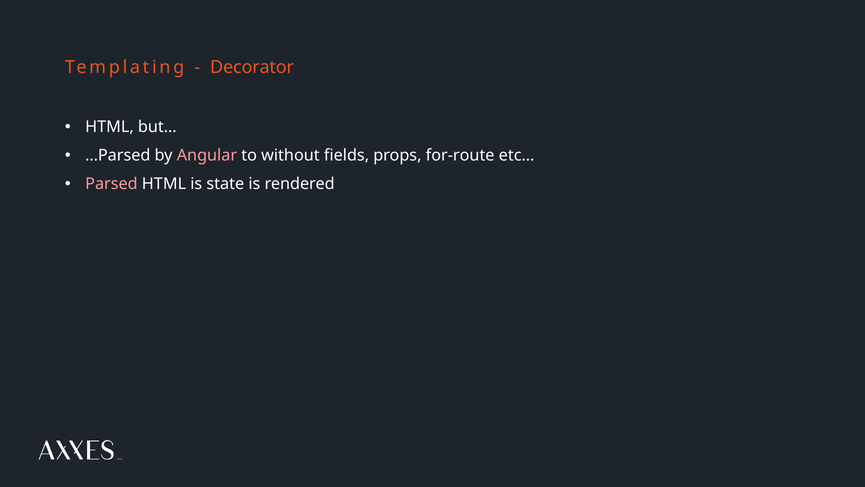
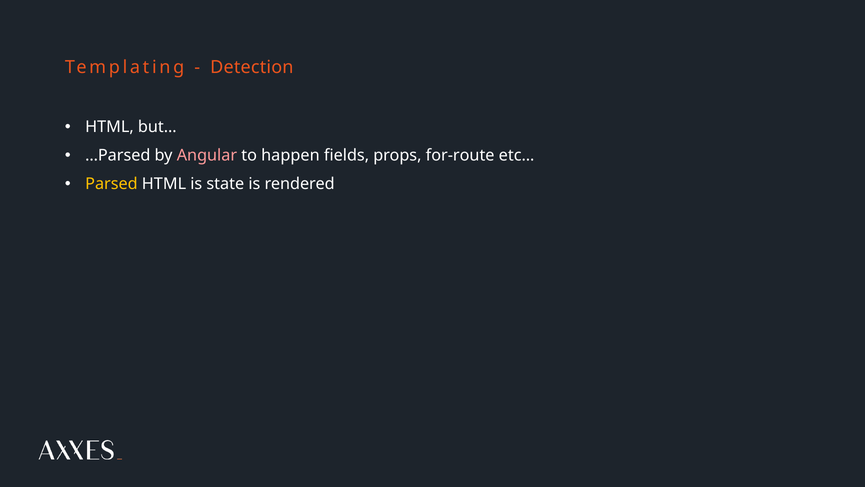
Decorator: Decorator -> Detection
without: without -> happen
Parsed colour: pink -> yellow
